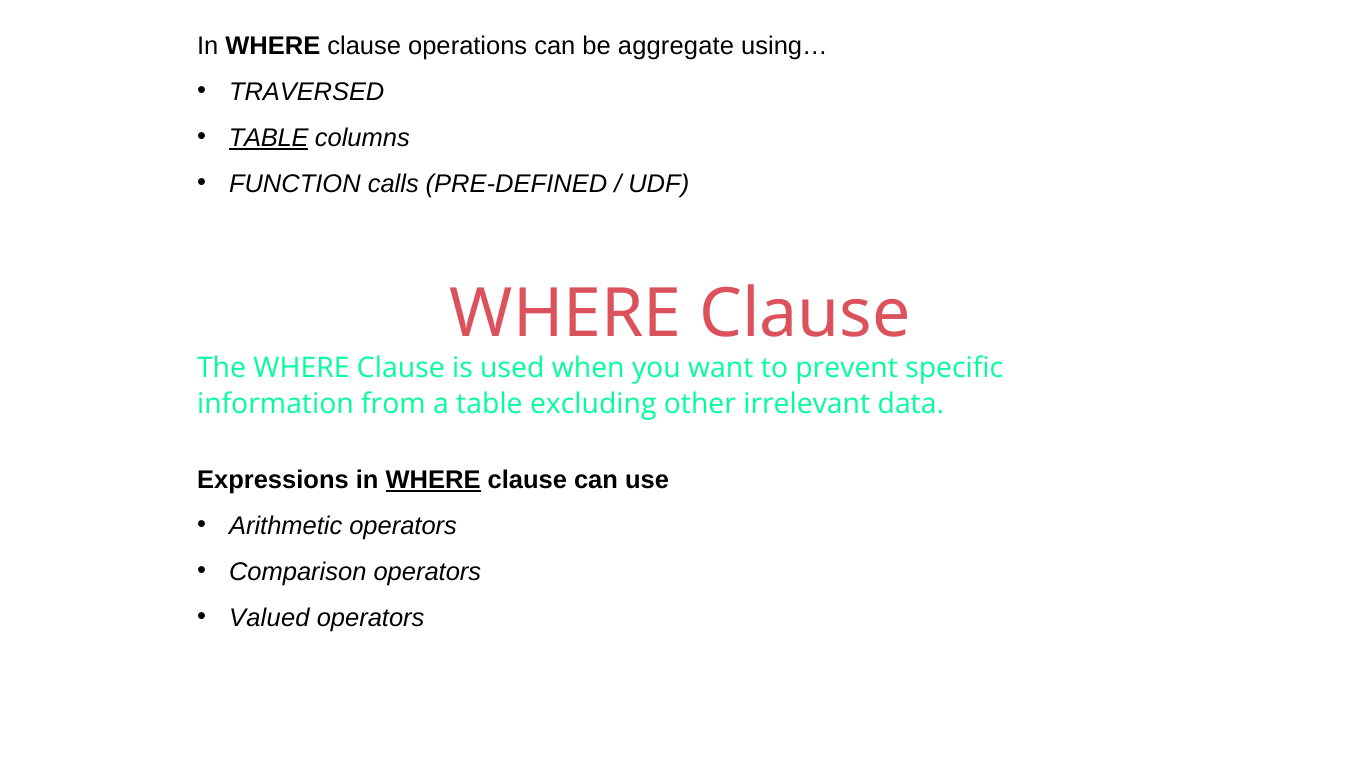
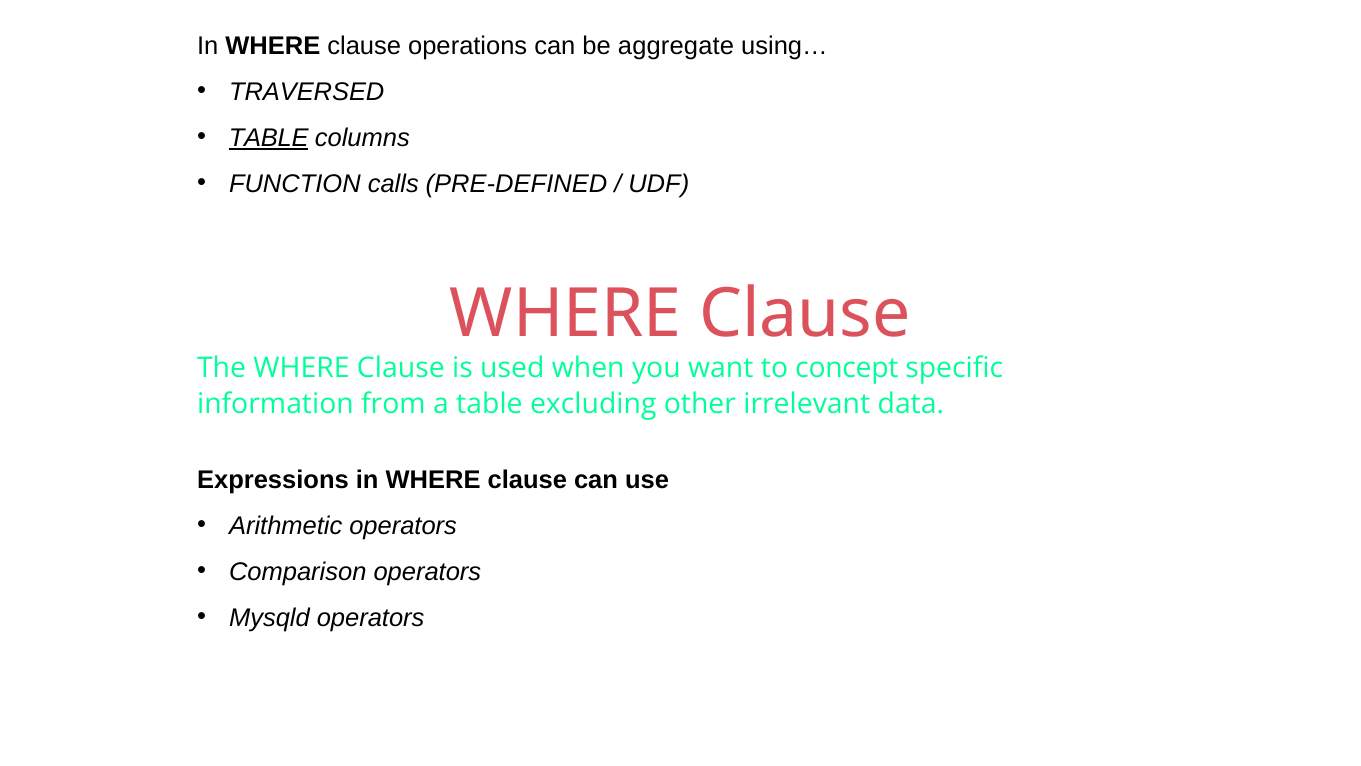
prevent: prevent -> concept
WHERE at (433, 480) underline: present -> none
Valued: Valued -> Mysqld
